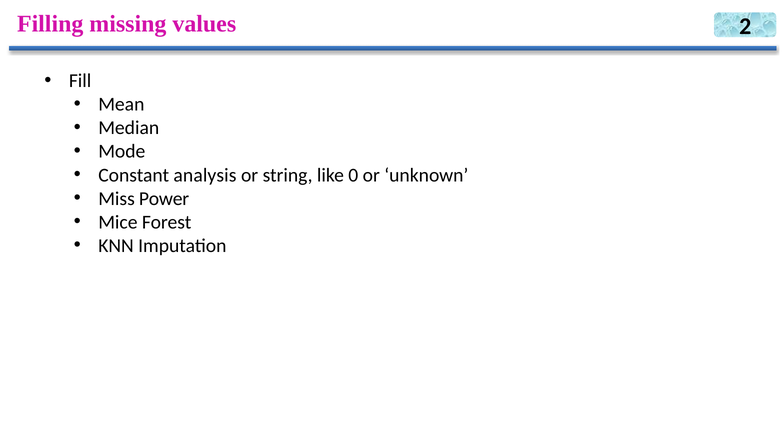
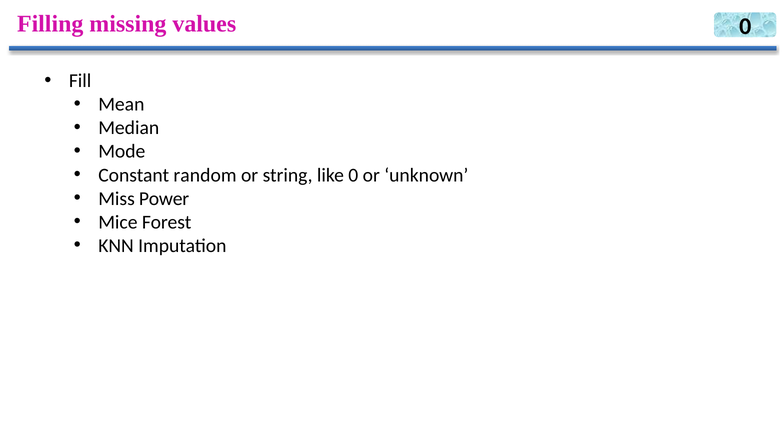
values 2: 2 -> 0
analysis: analysis -> random
